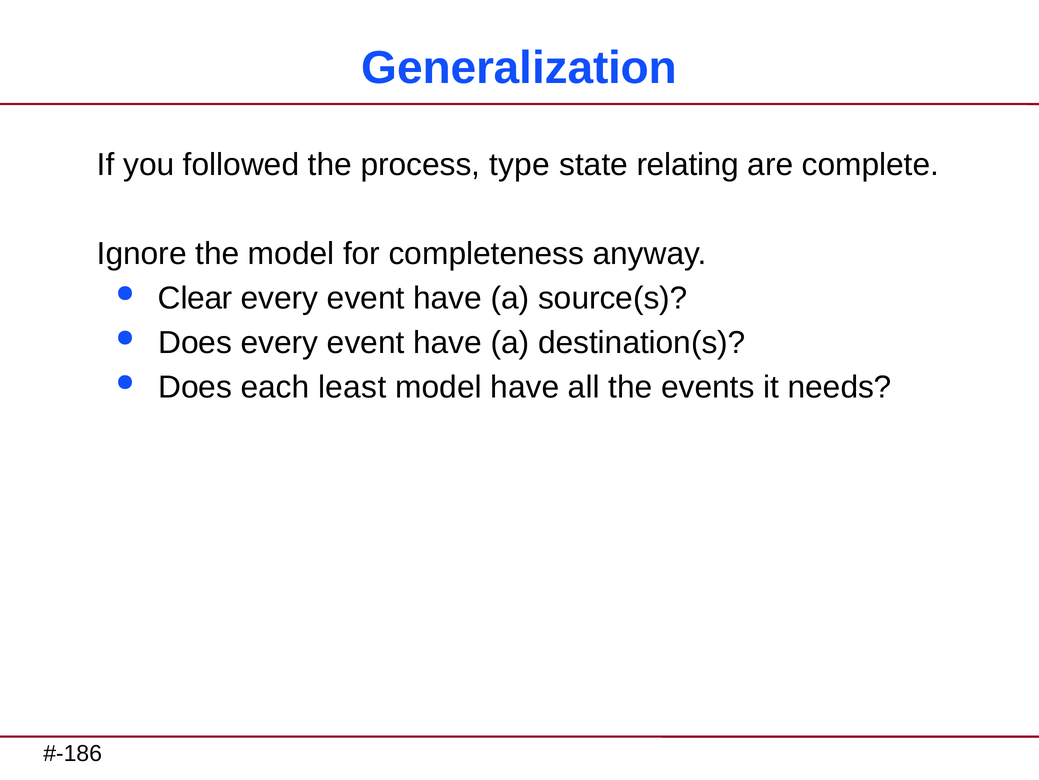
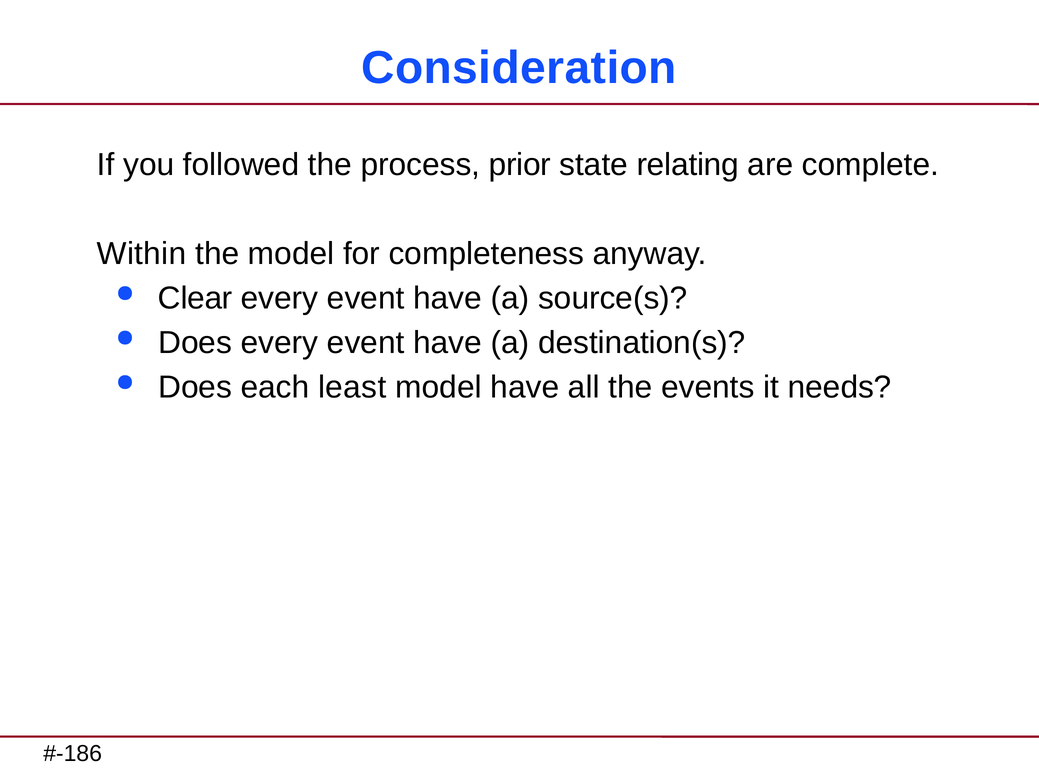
Generalization: Generalization -> Consideration
type: type -> prior
Ignore: Ignore -> Within
